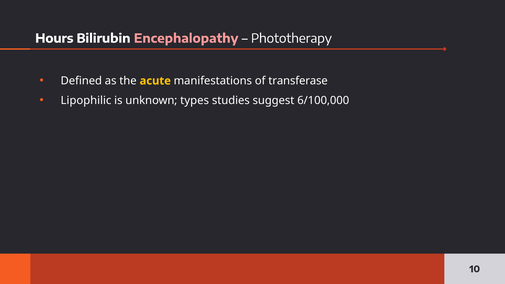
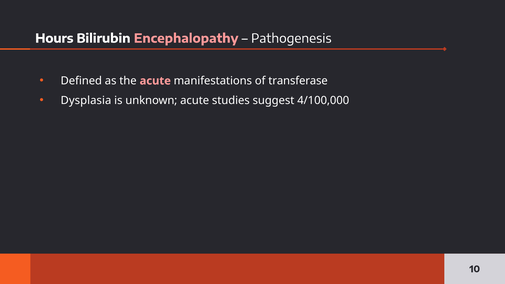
Phototherapy: Phototherapy -> Pathogenesis
acute at (155, 81) colour: yellow -> pink
Lipophilic: Lipophilic -> Dysplasia
unknown types: types -> acute
6/100,000: 6/100,000 -> 4/100,000
